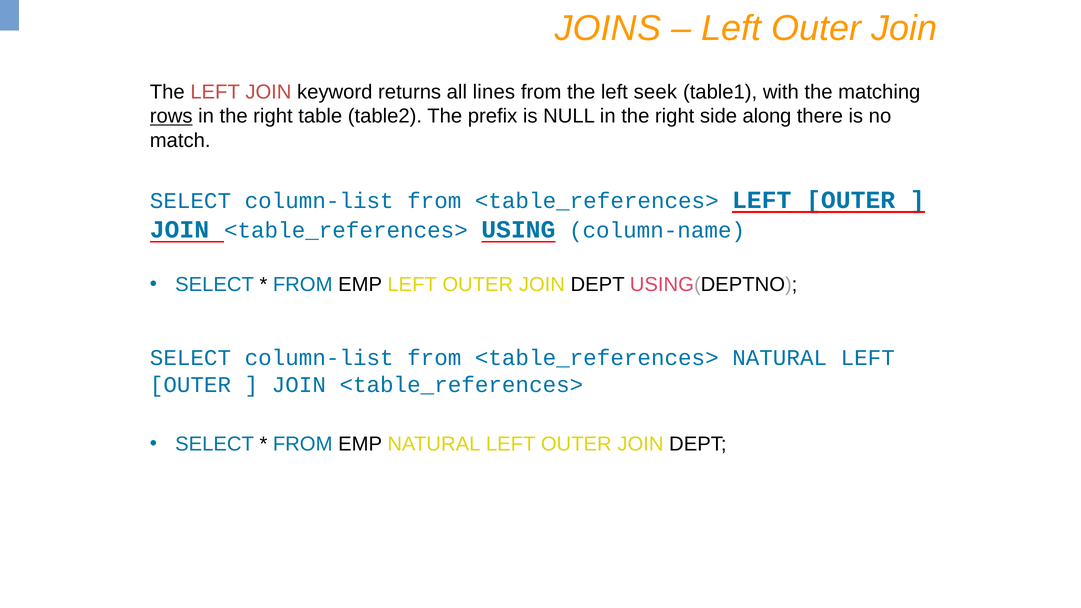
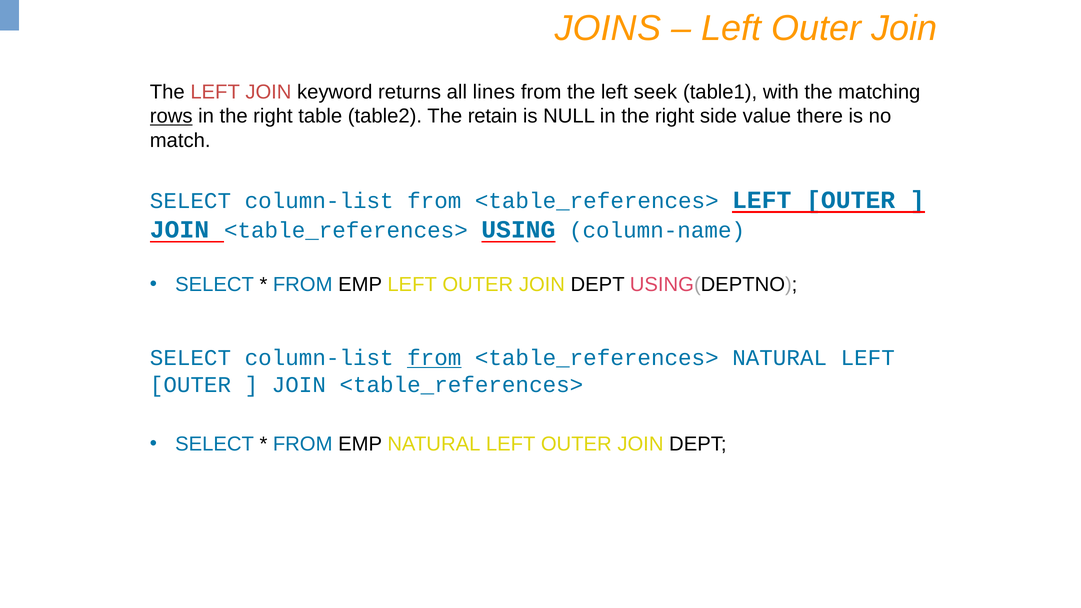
prefix: prefix -> retain
along: along -> value
from at (434, 358) underline: none -> present
